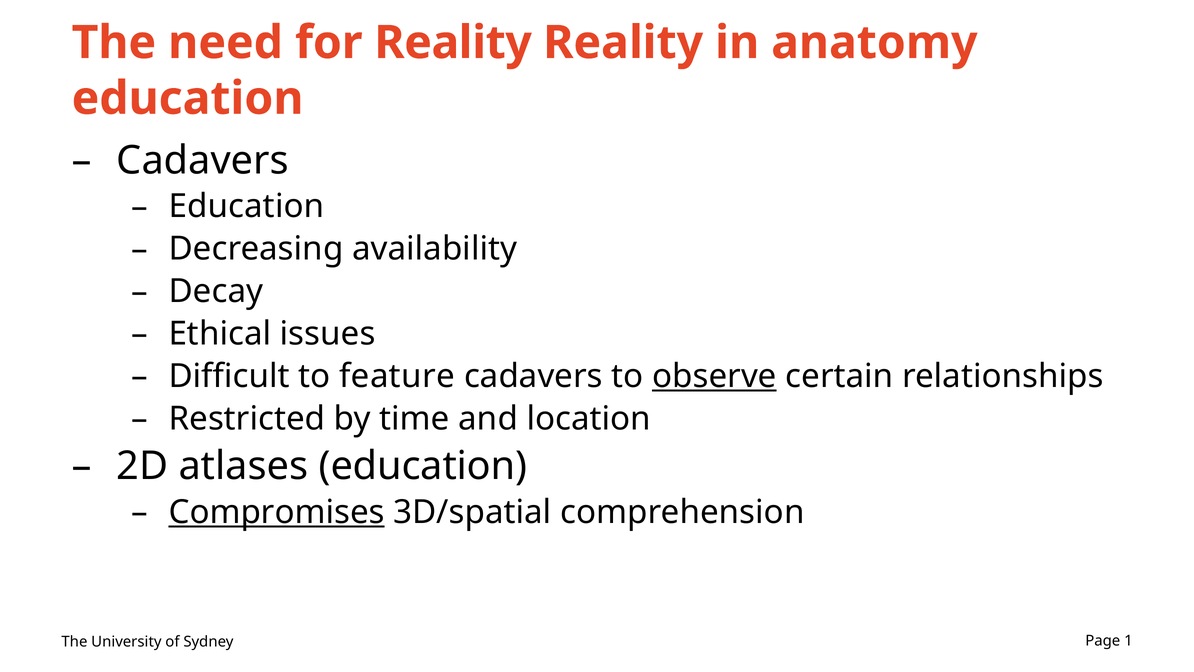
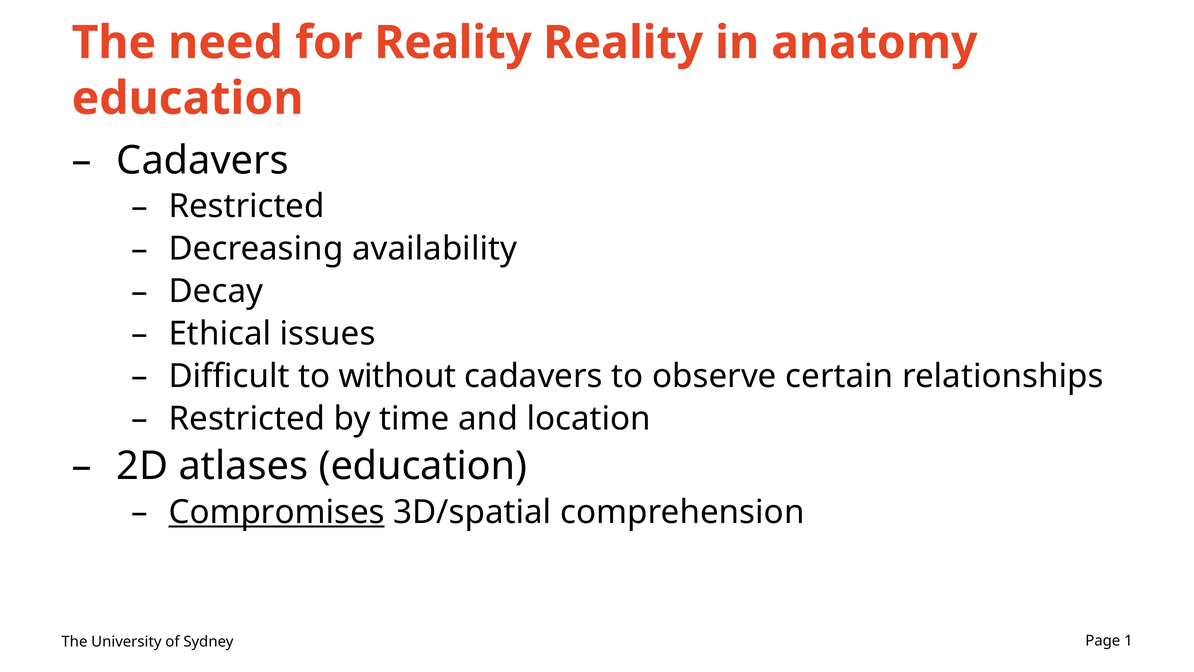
Education at (247, 206): Education -> Restricted
feature: feature -> without
observe underline: present -> none
